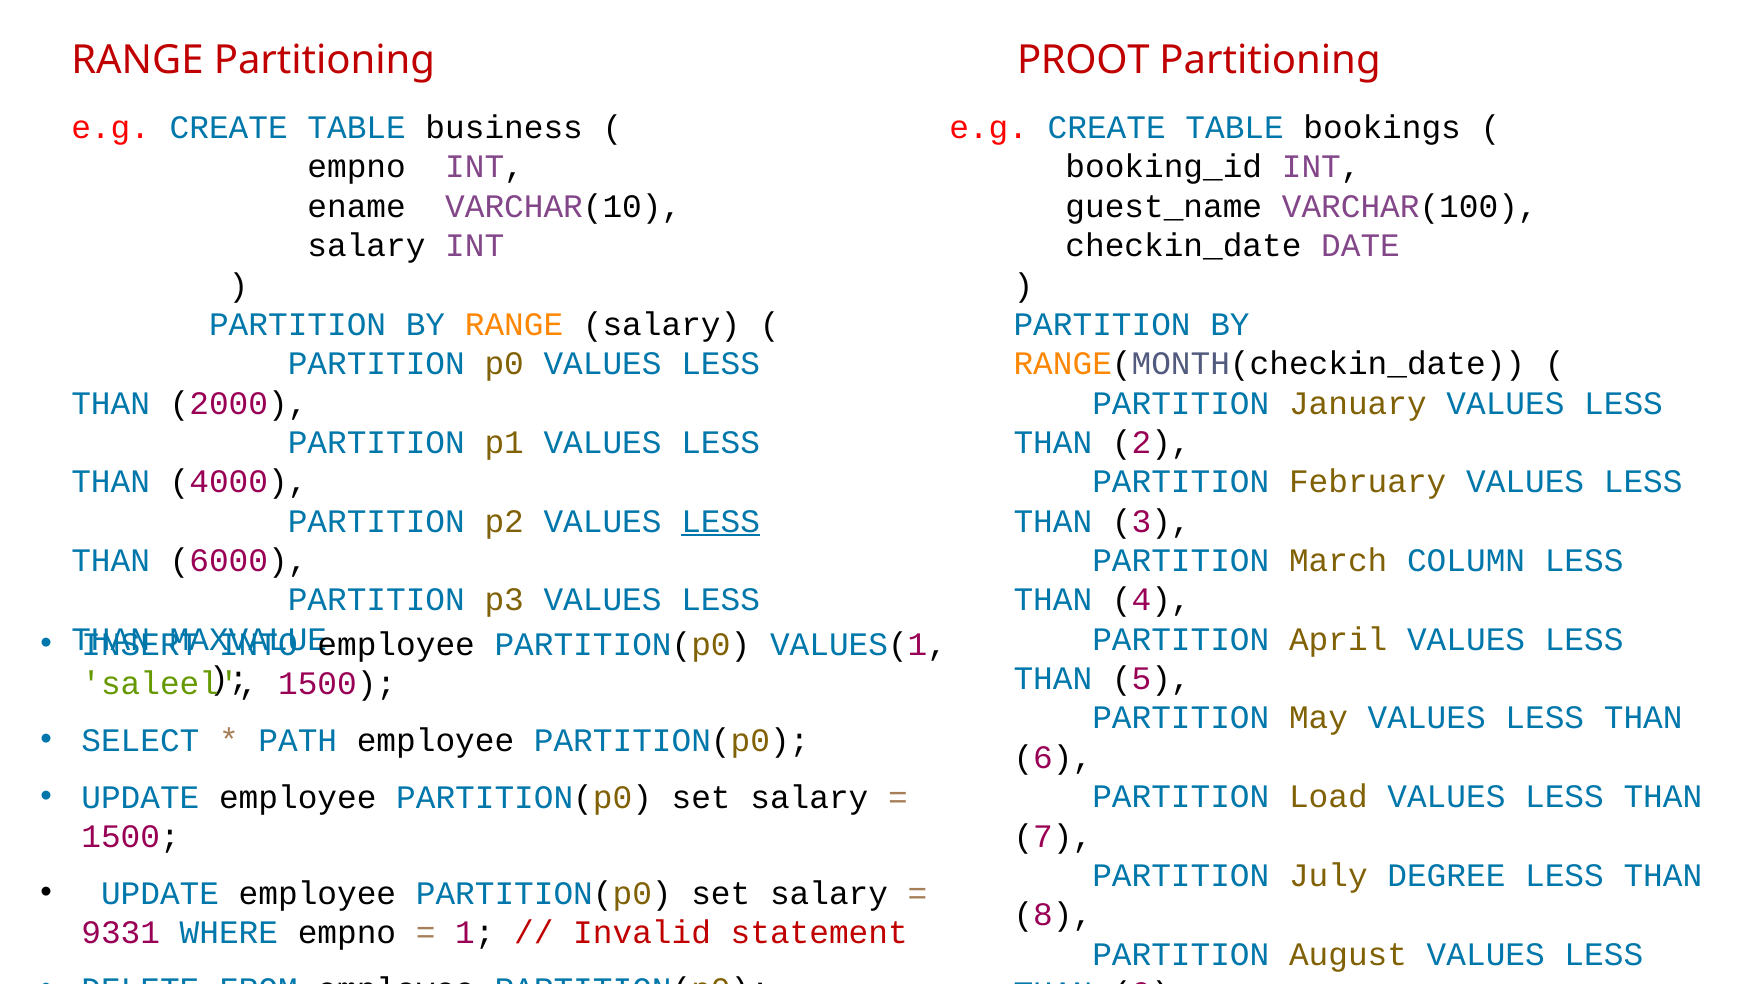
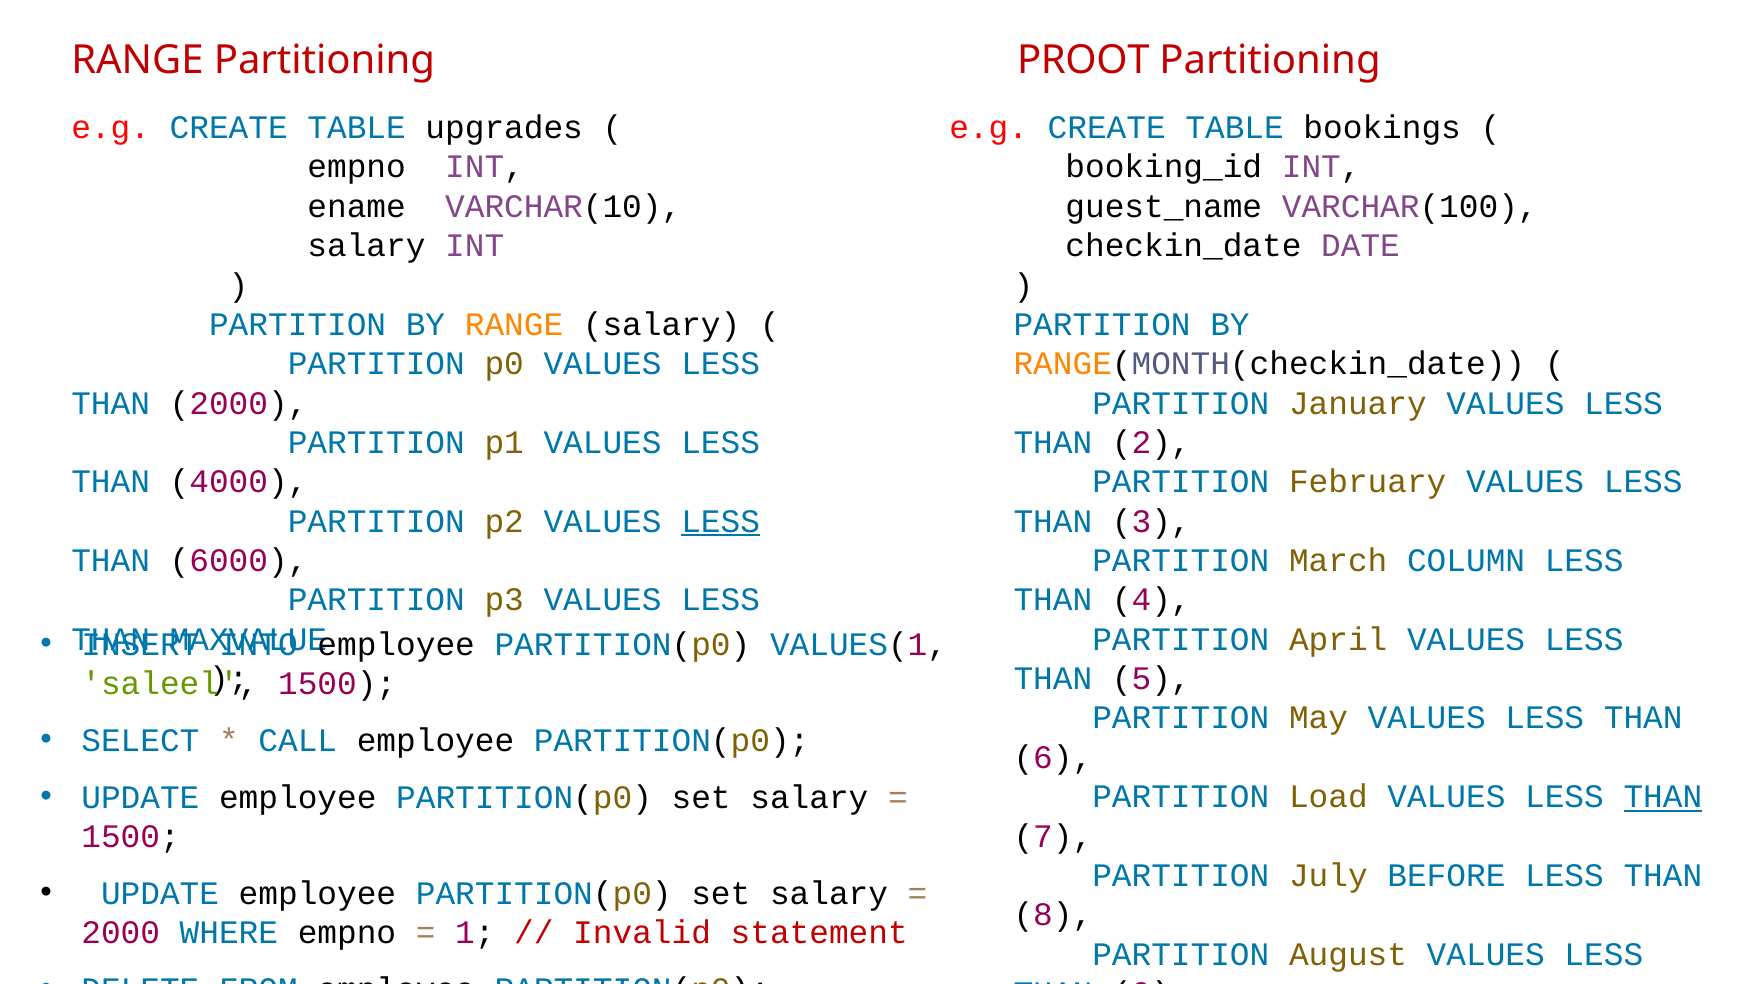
business: business -> upgrades
PATH: PATH -> CALL
THAN at (1663, 797) underline: none -> present
DEGREE: DEGREE -> BEFORE
9331 at (121, 933): 9331 -> 2000
